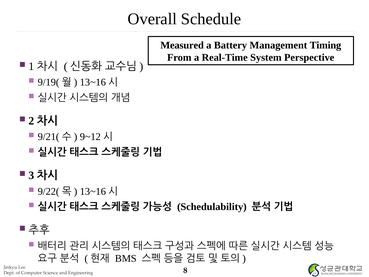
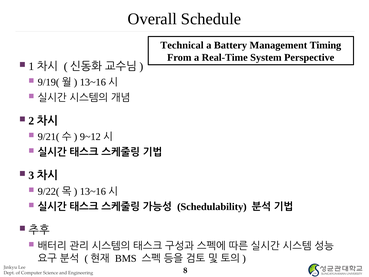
Measured: Measured -> Technical
